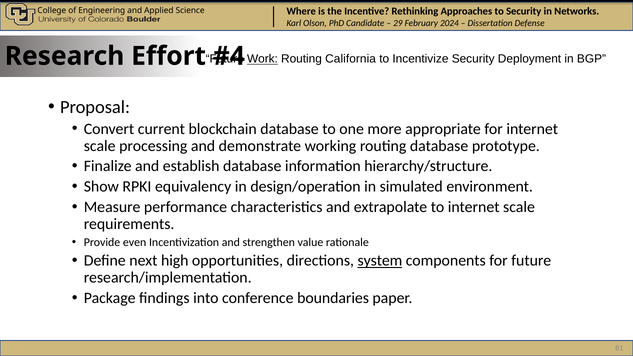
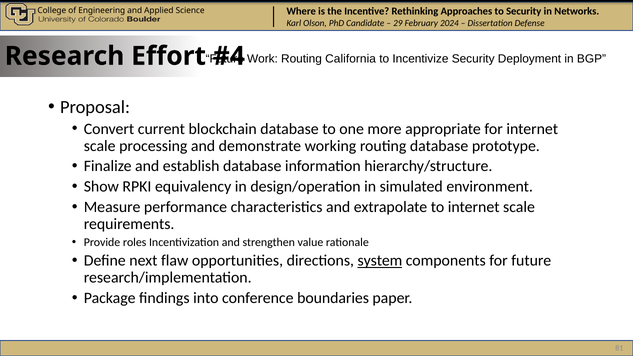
Work underline: present -> none
even: even -> roles
high: high -> flaw
